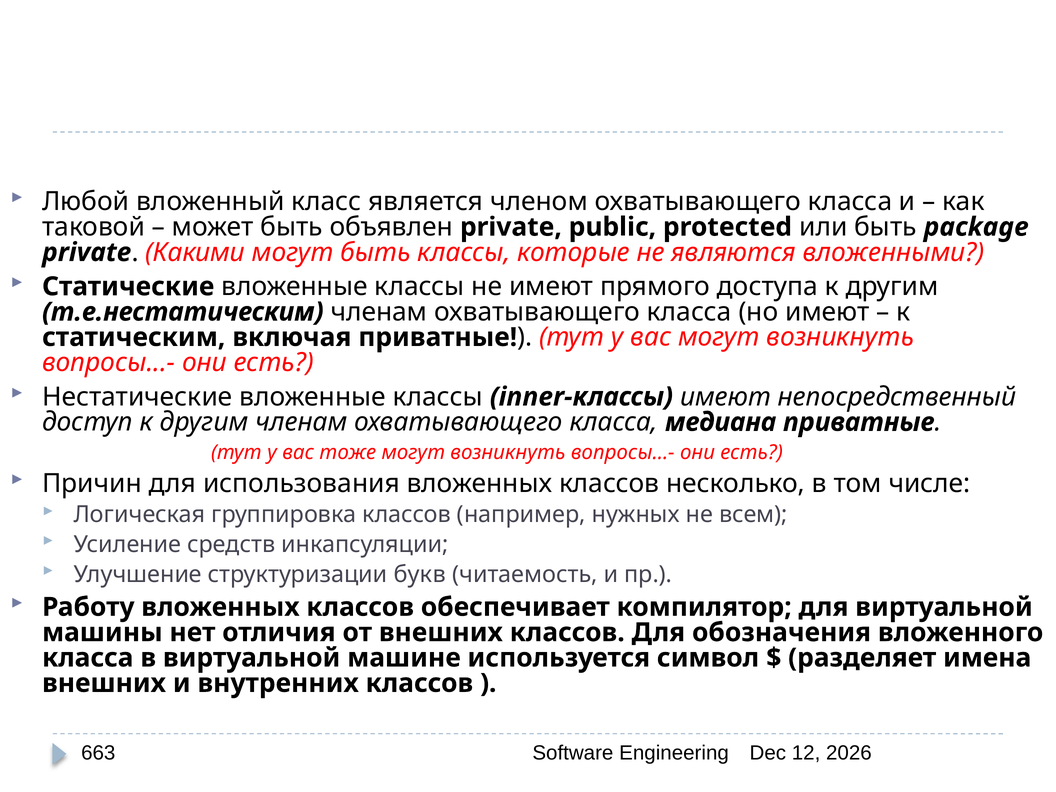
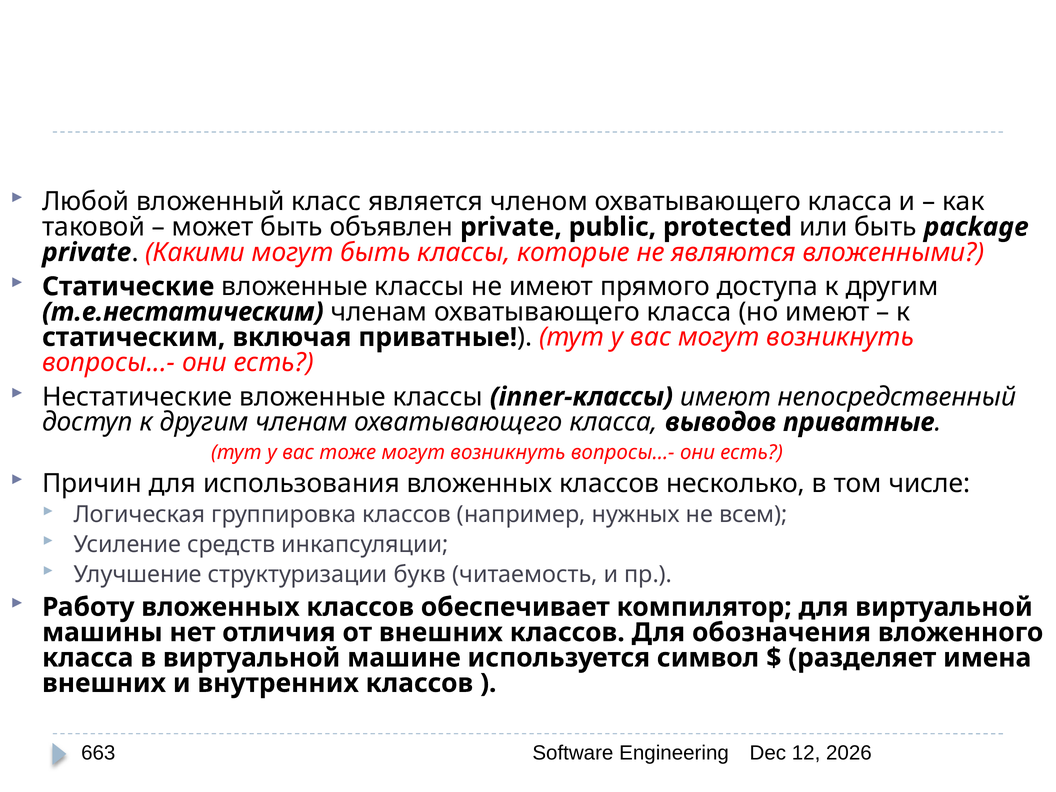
медиана: медиана -> выводов
